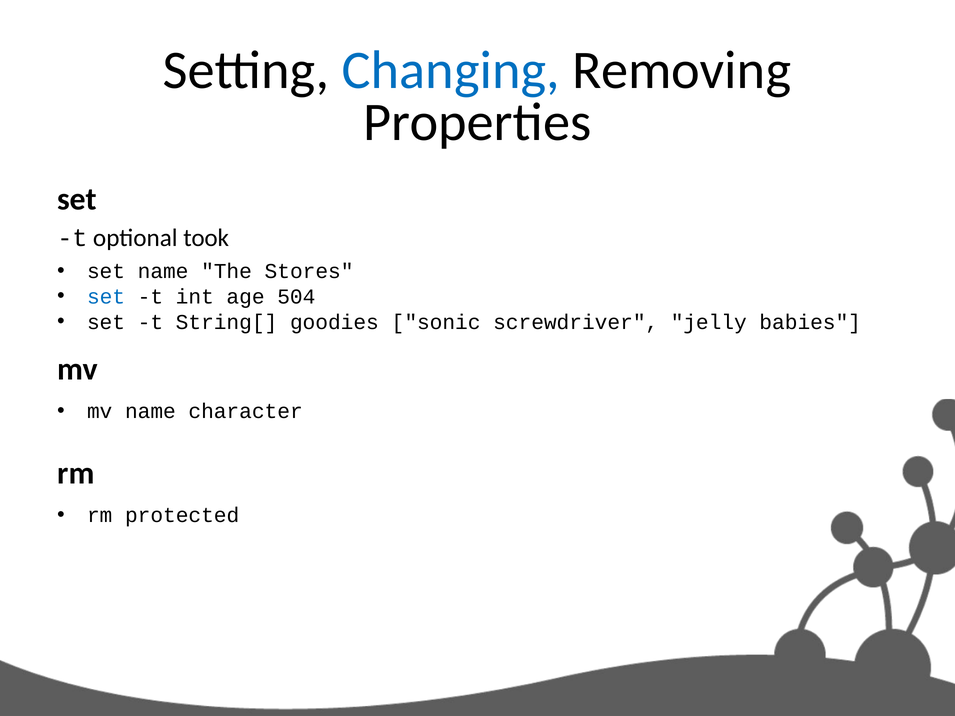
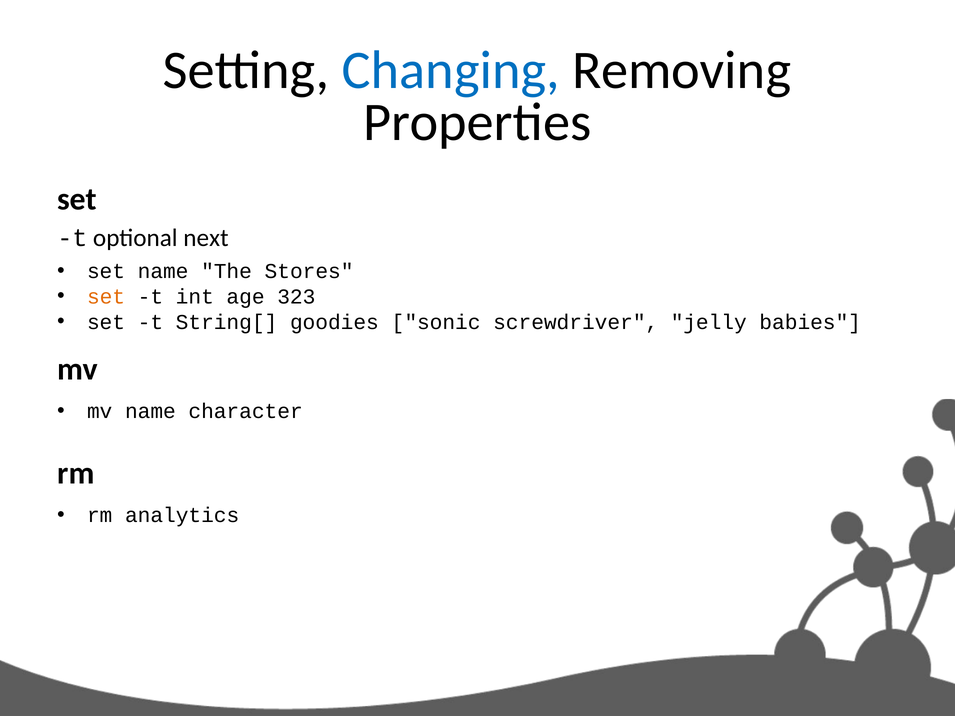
took: took -> next
set at (106, 297) colour: blue -> orange
504: 504 -> 323
protected: protected -> analytics
